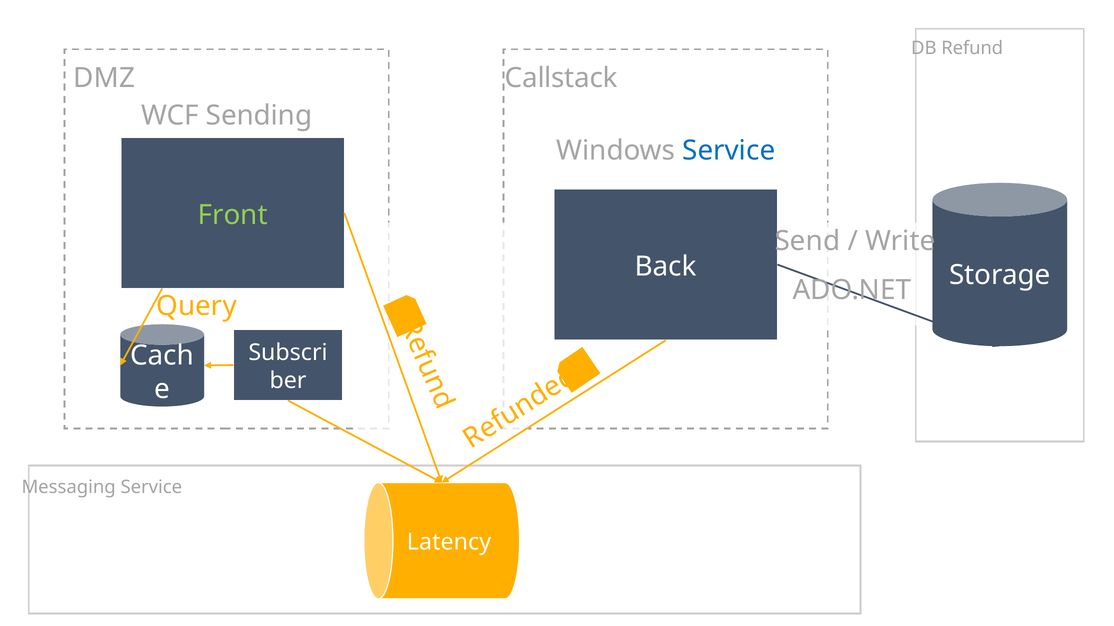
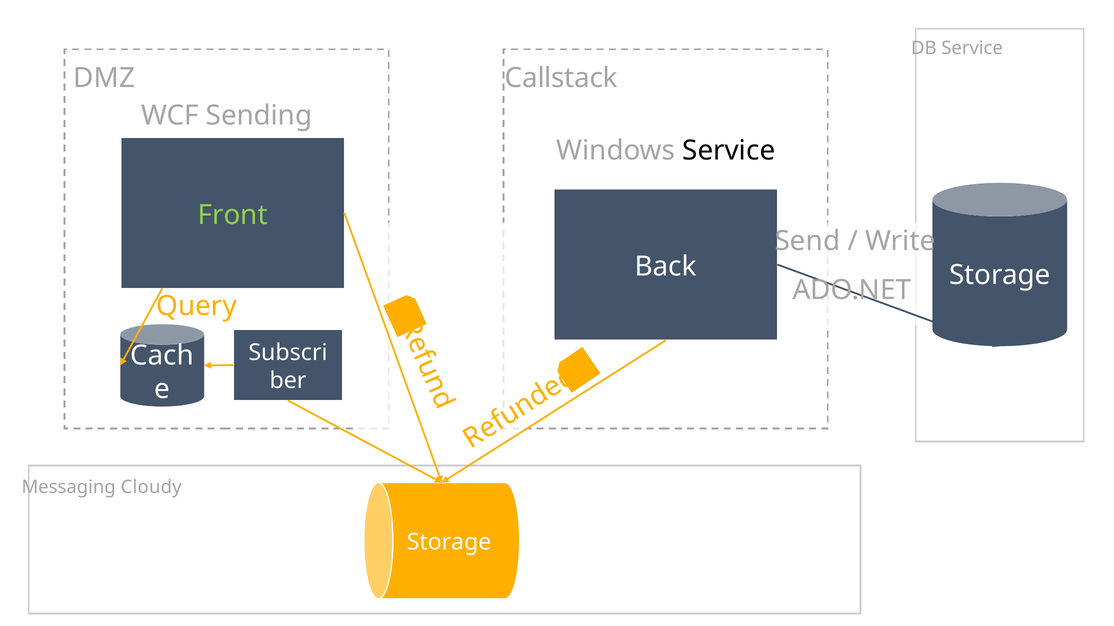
DB Refund: Refund -> Service
Service at (729, 151) colour: blue -> black
Messaging Service: Service -> Cloudy
Latency at (449, 543): Latency -> Storage
